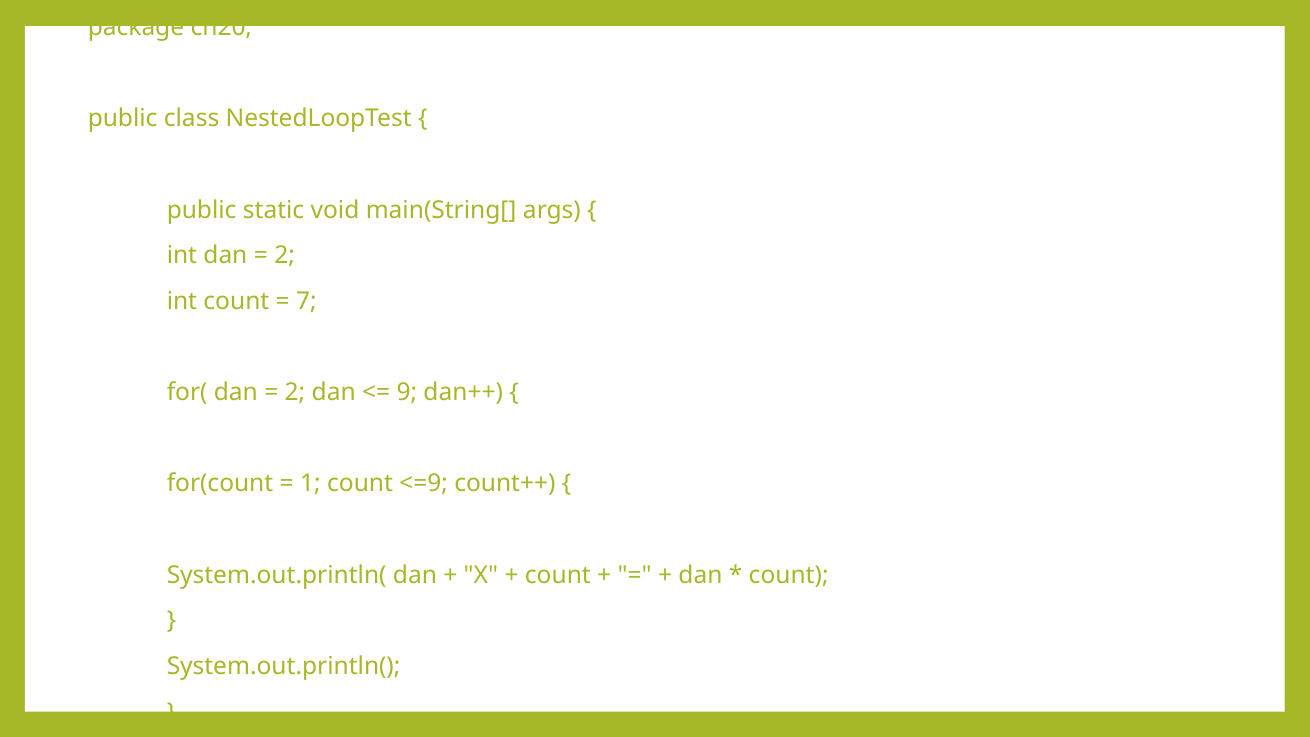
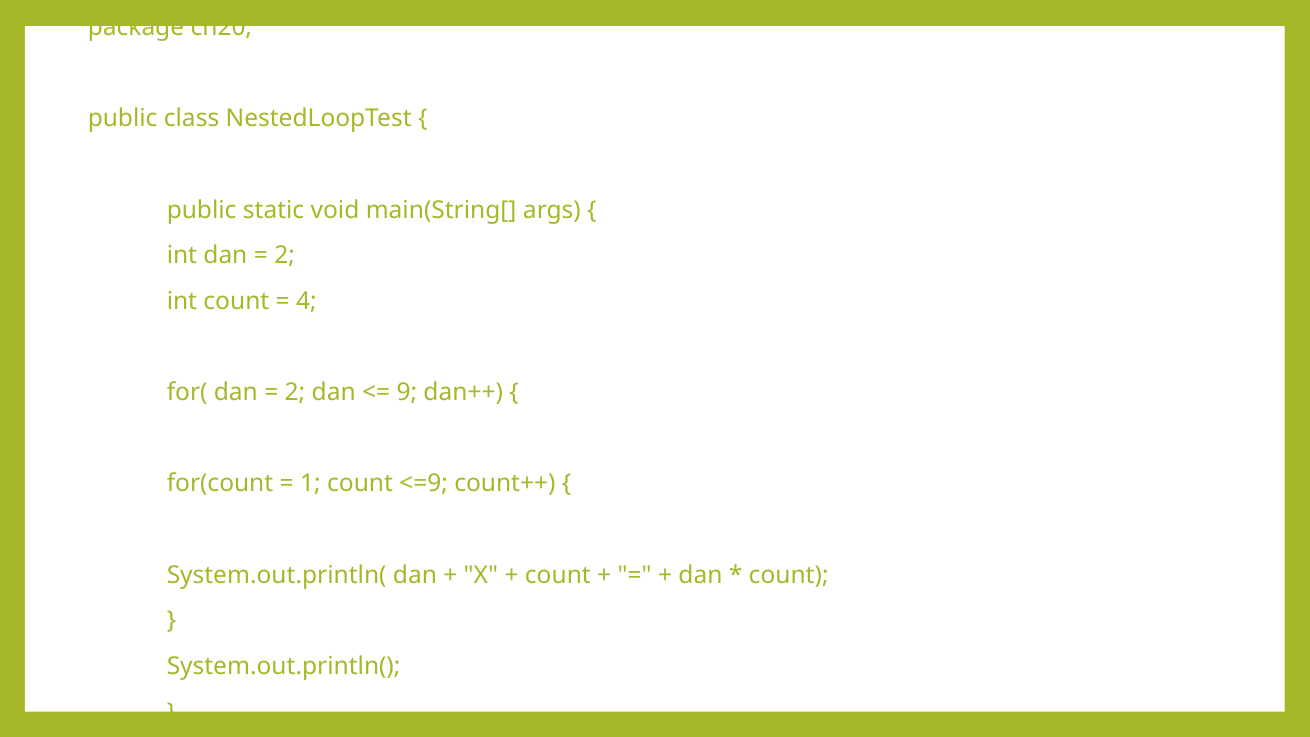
7: 7 -> 4
